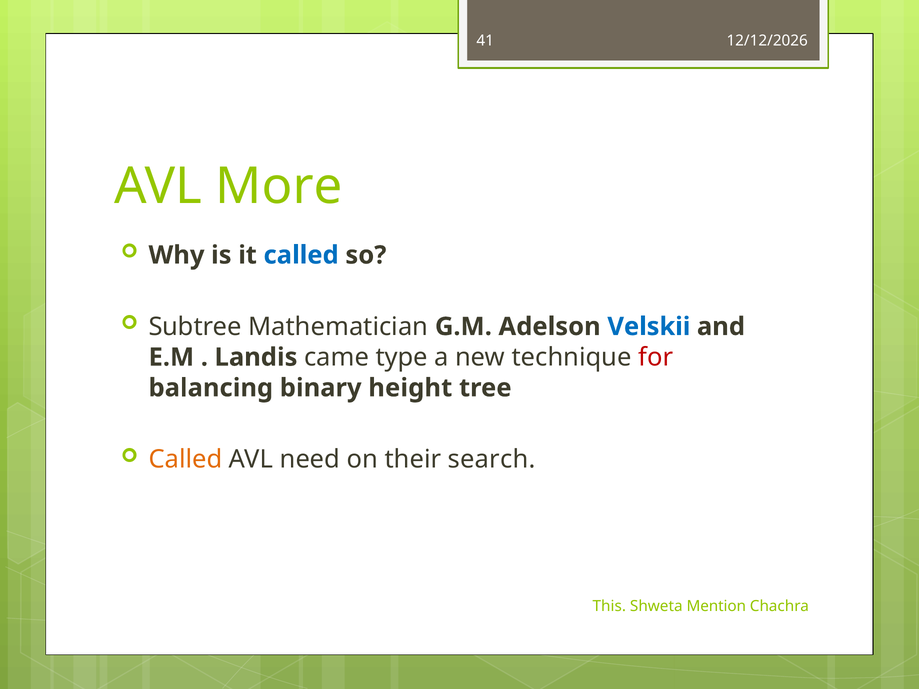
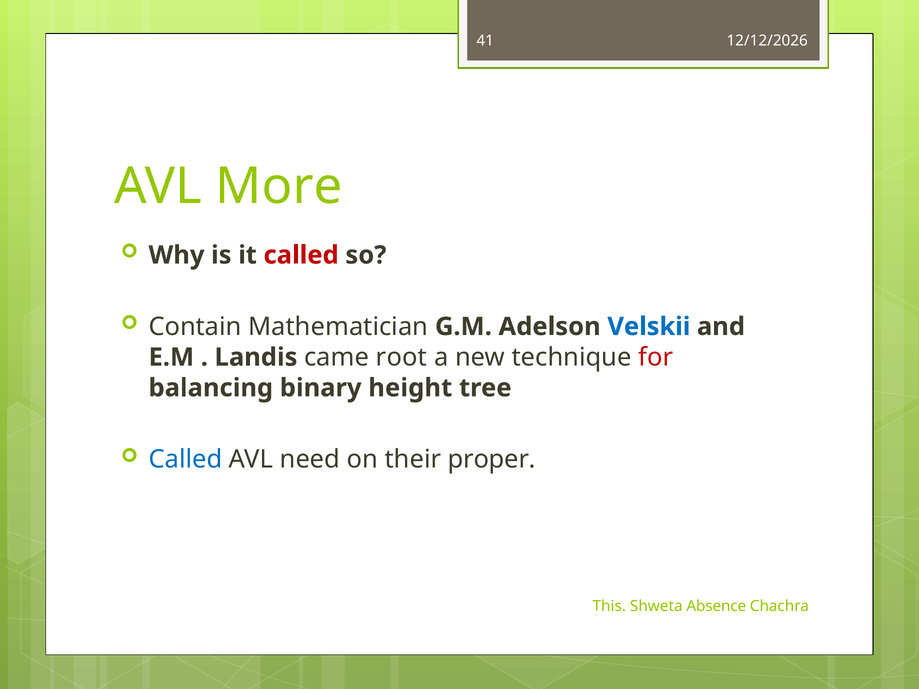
called at (301, 255) colour: blue -> red
Subtree: Subtree -> Contain
type: type -> root
Called at (185, 460) colour: orange -> blue
search: search -> proper
Mention: Mention -> Absence
